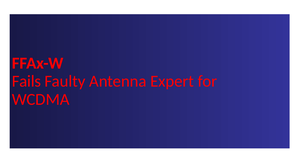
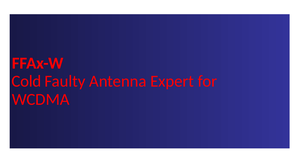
Fails: Fails -> Cold
